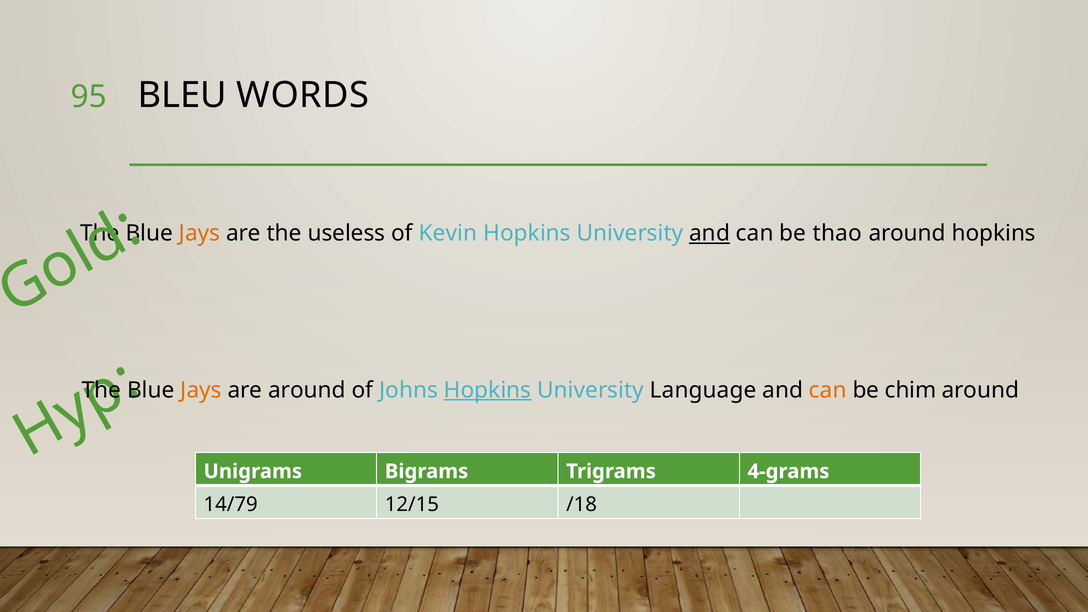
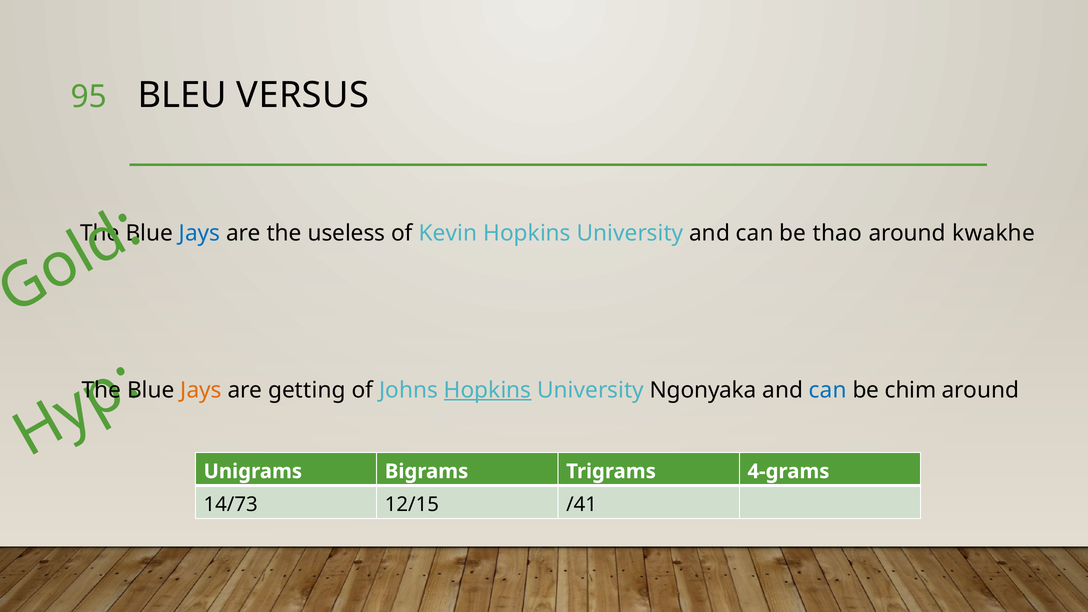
WORDS: WORDS -> VERSUS
Jays at (200, 233) colour: orange -> blue
and at (710, 233) underline: present -> none
around hopkins: hopkins -> kwakhe
are around: around -> getting
Language: Language -> Ngonyaka
can at (828, 390) colour: orange -> blue
14/79: 14/79 -> 14/73
/18: /18 -> /41
